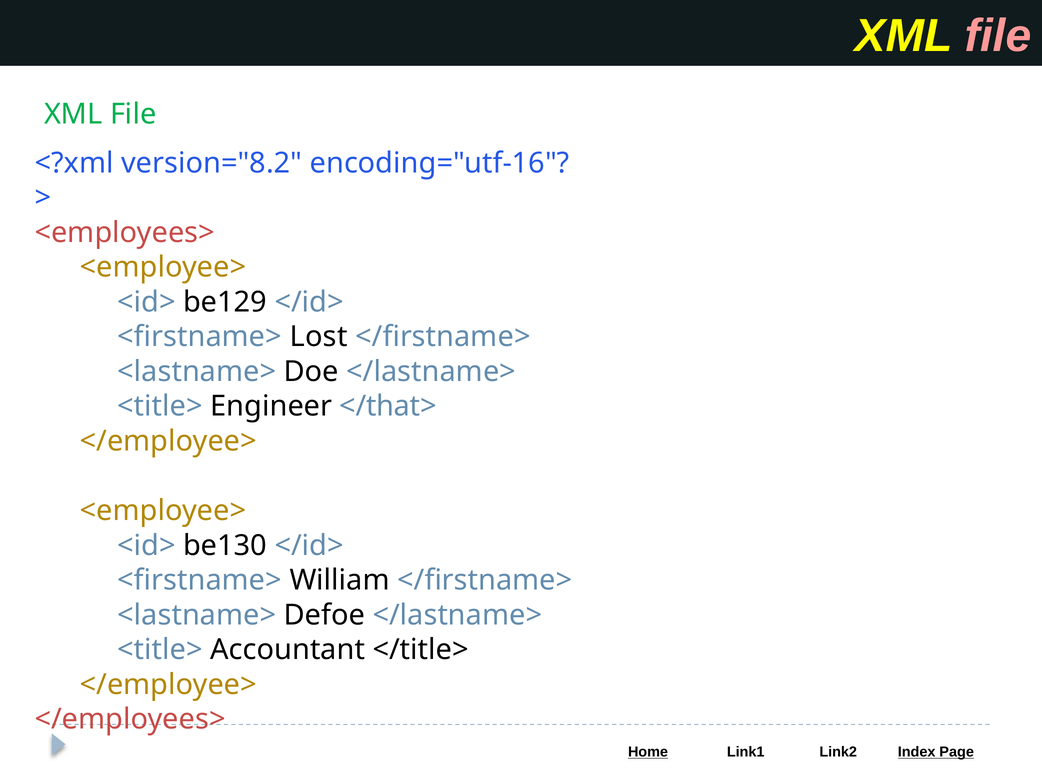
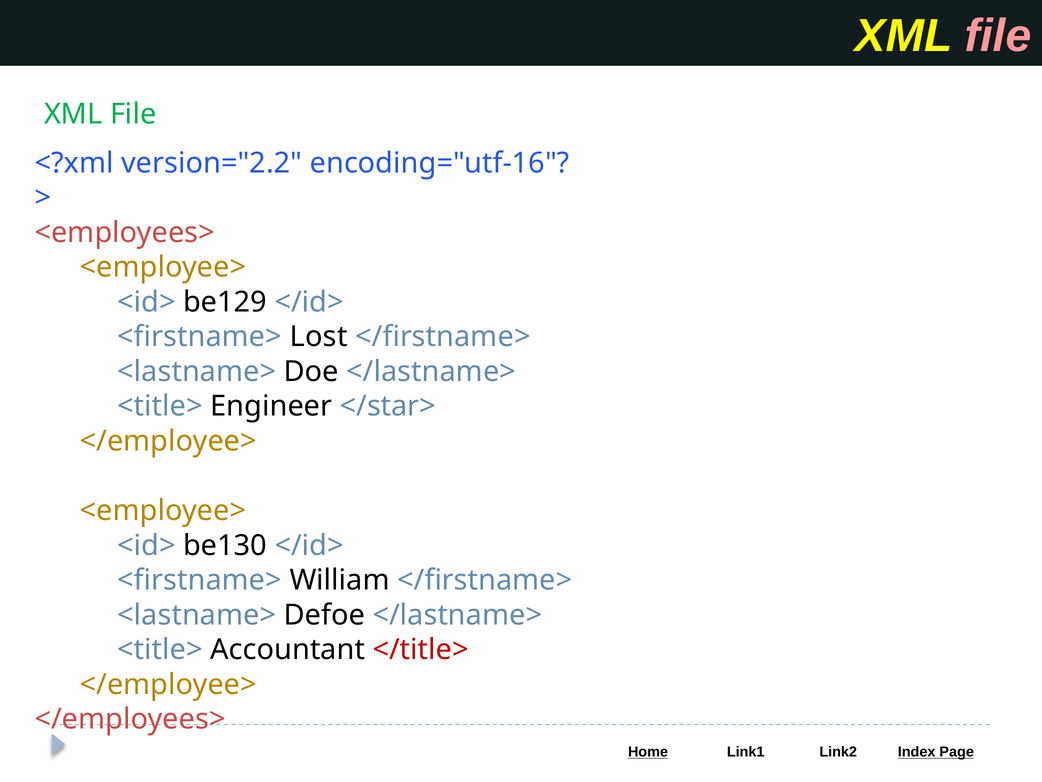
version="8.2: version="8.2 -> version="2.2
</that>: </that> -> </star>
</title> colour: black -> red
